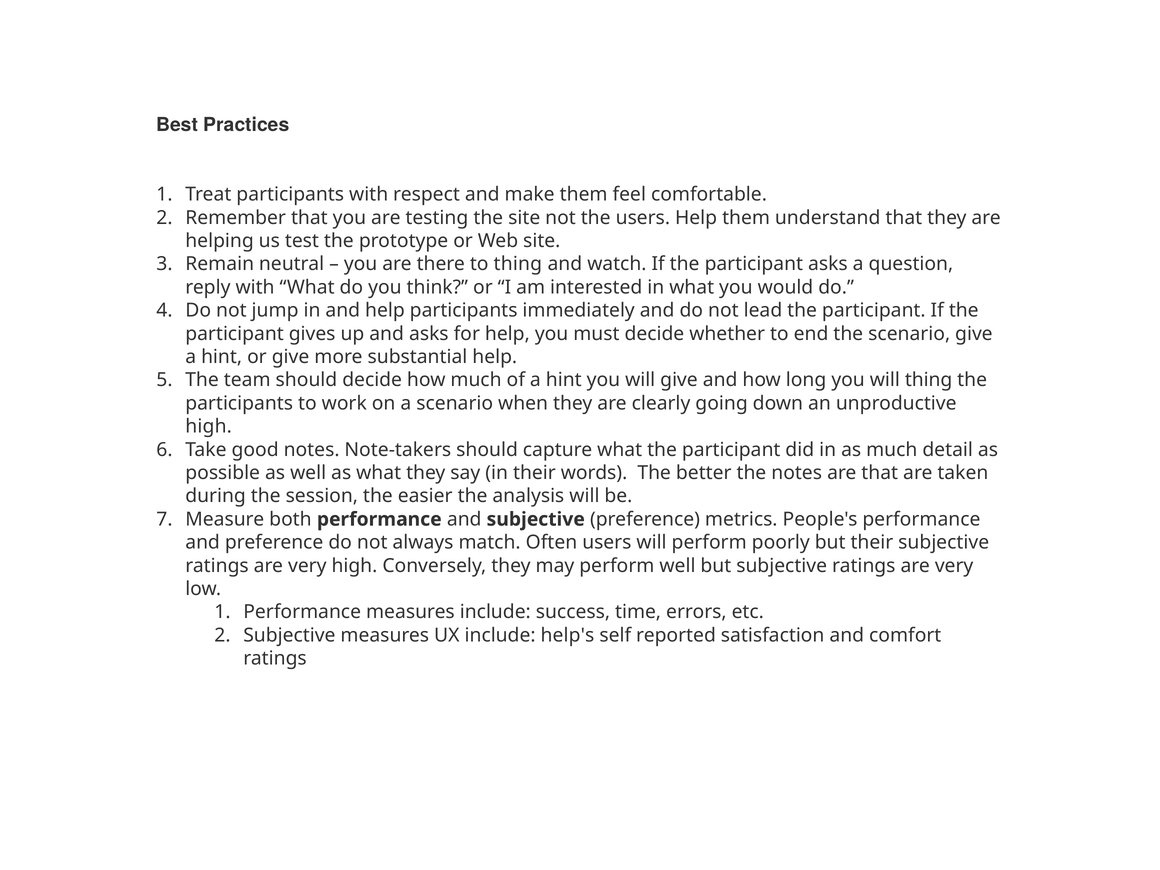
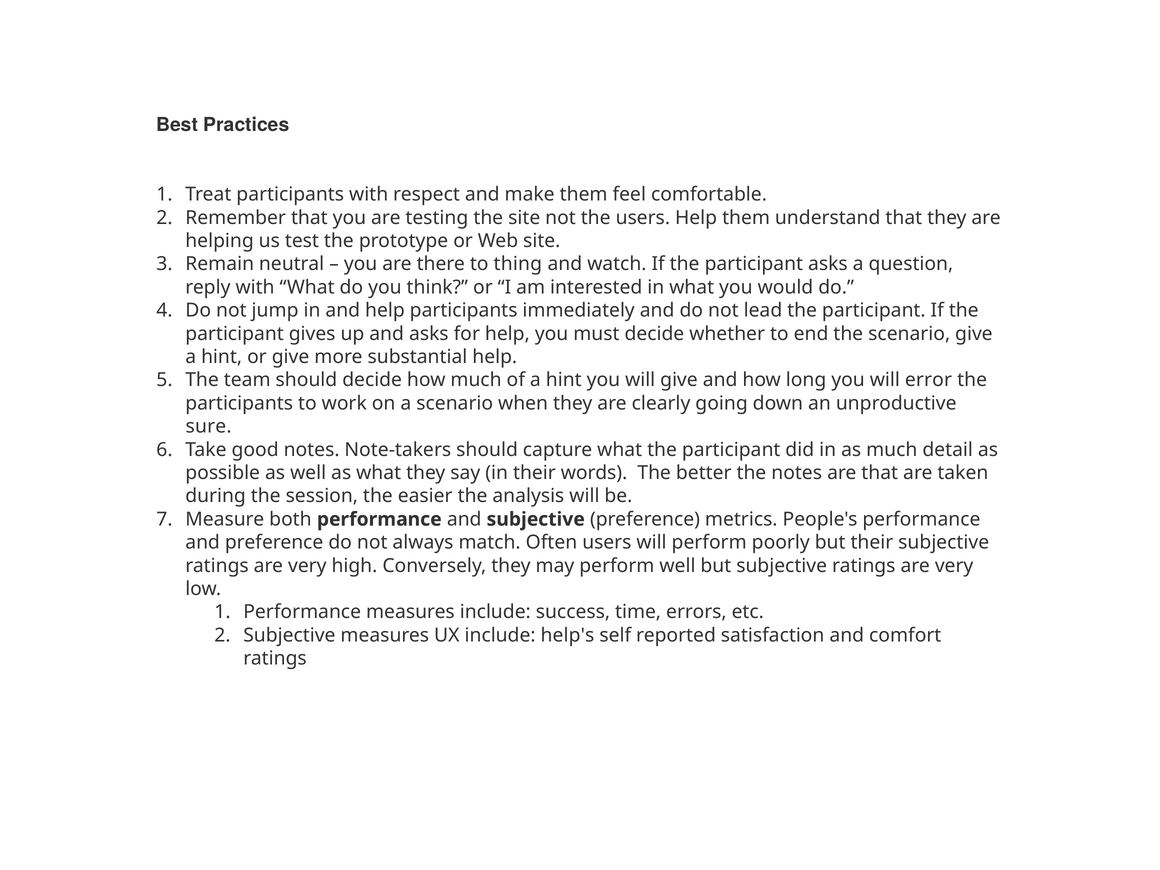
will thing: thing -> error
high at (209, 427): high -> sure
